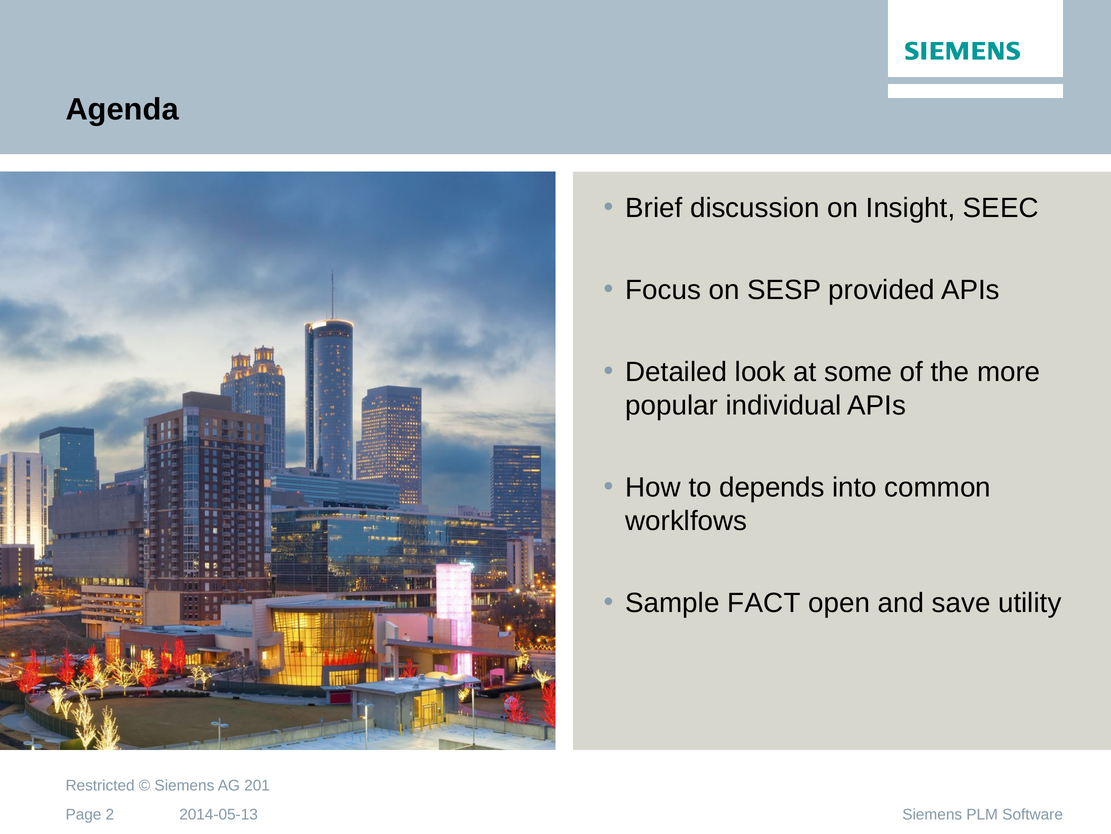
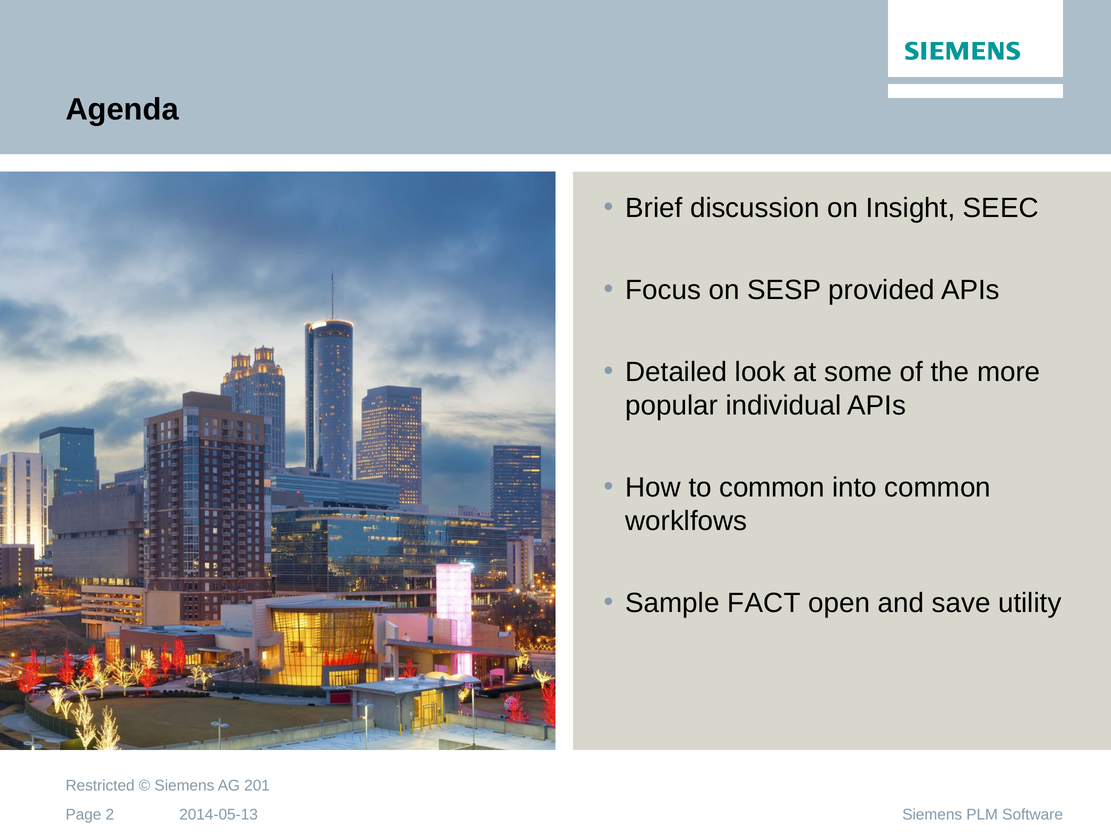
to depends: depends -> common
